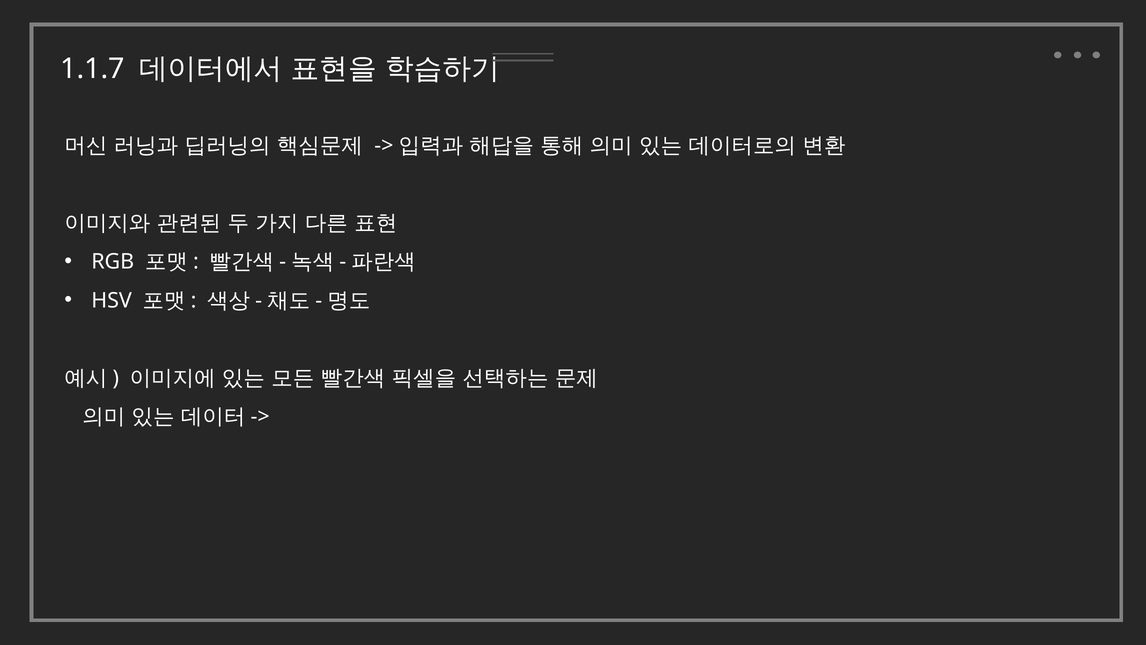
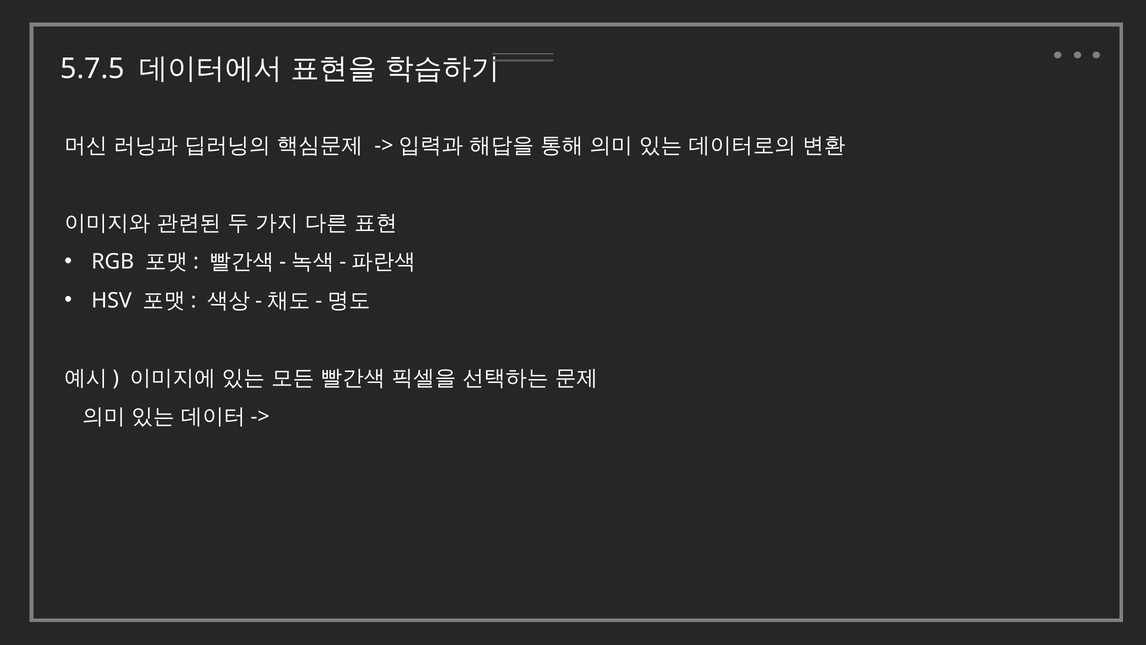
1.1.7: 1.1.7 -> 5.7.5
